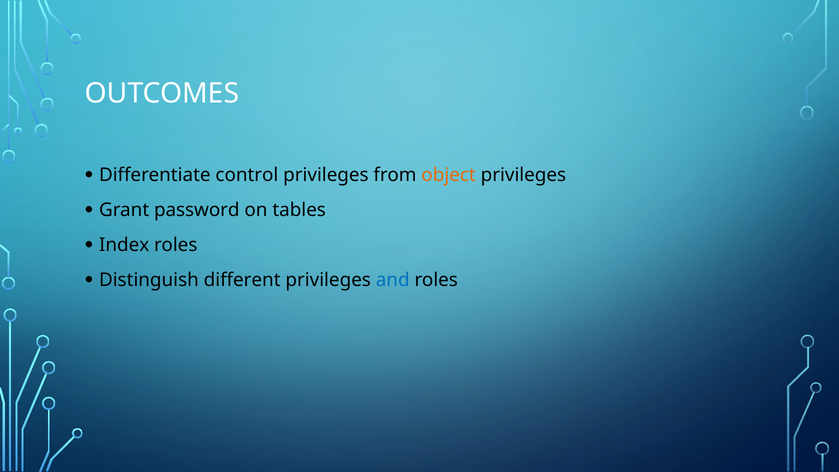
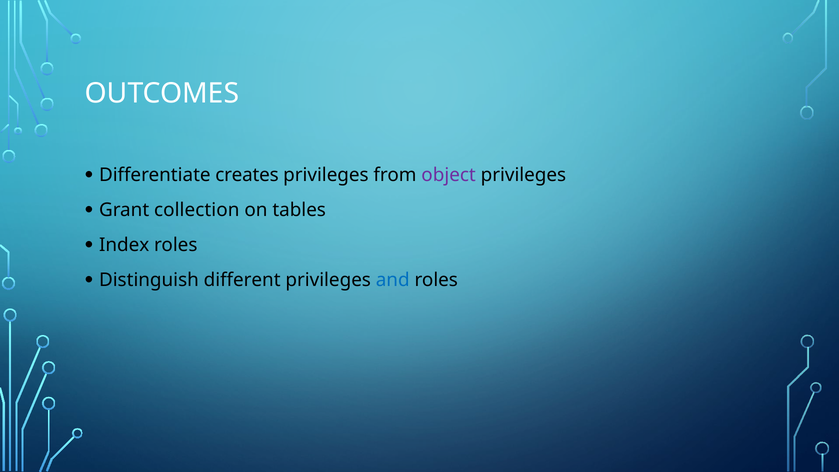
control: control -> creates
object colour: orange -> purple
password: password -> collection
